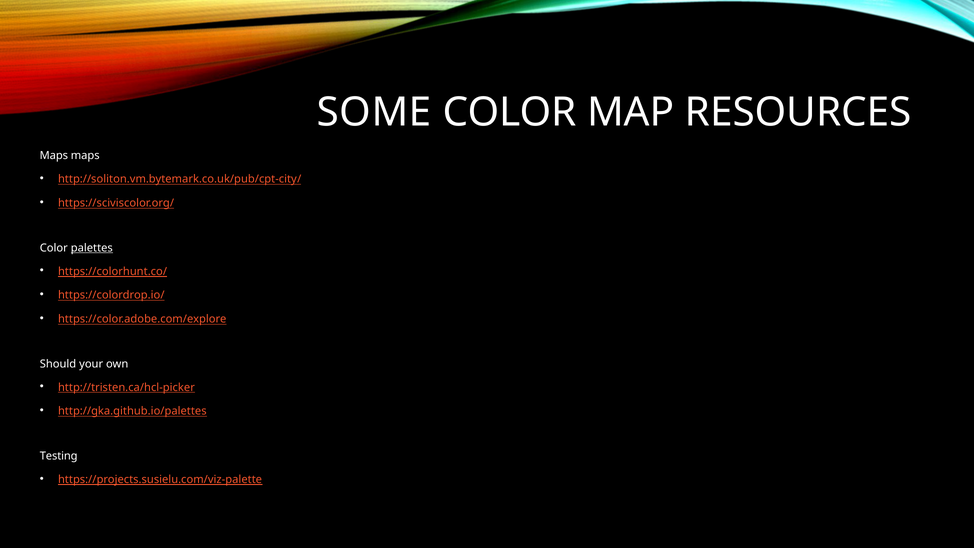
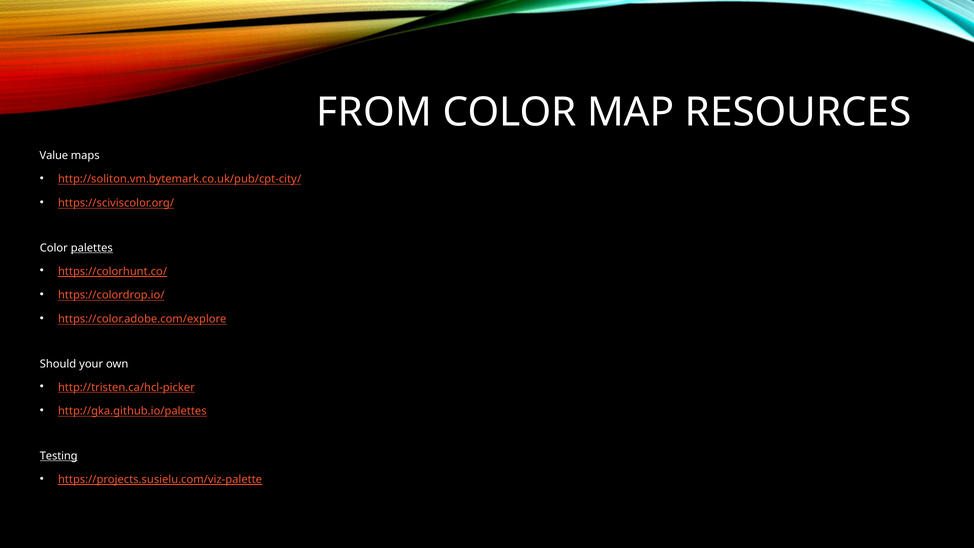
SOME: SOME -> FROM
Maps at (54, 156): Maps -> Value
Testing underline: none -> present
